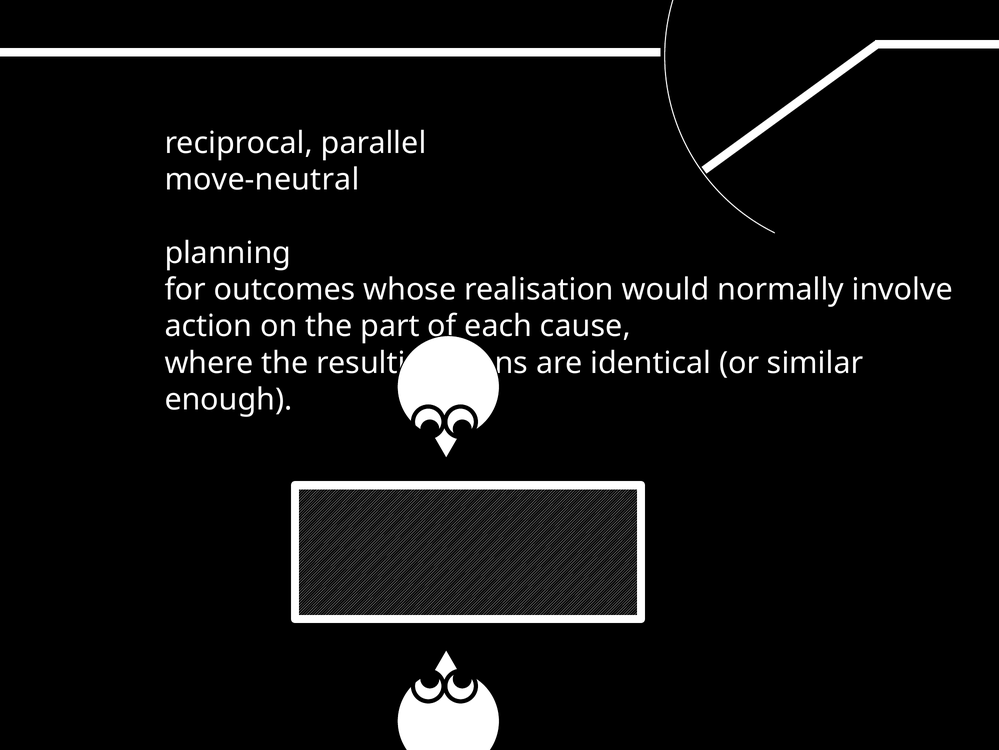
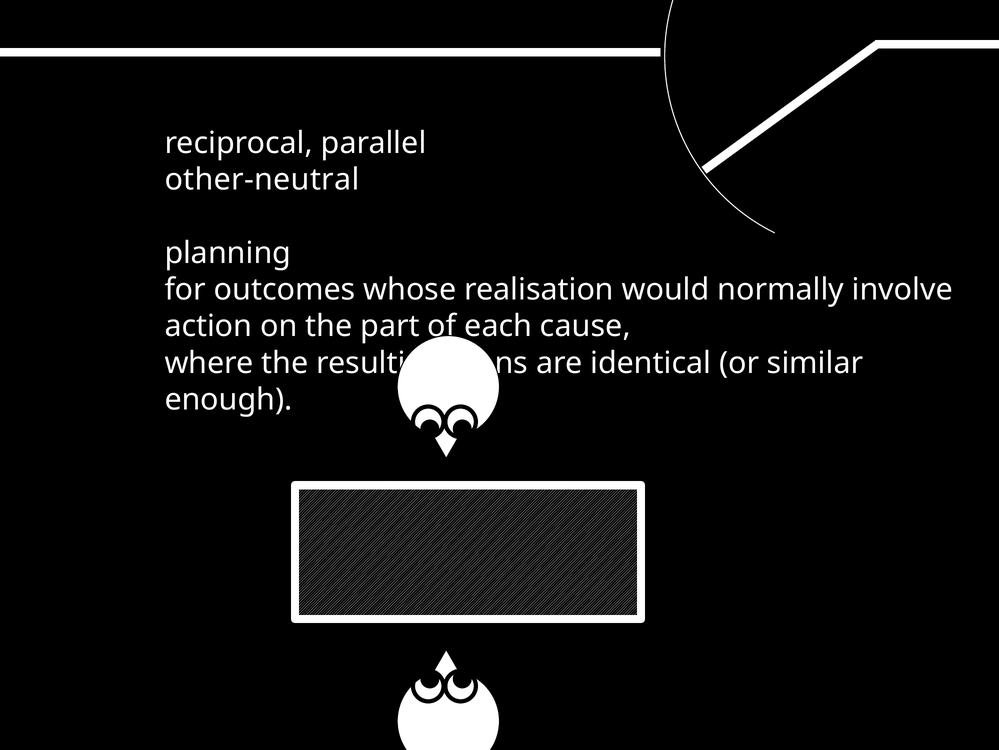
move-neutral: move-neutral -> other-neutral
